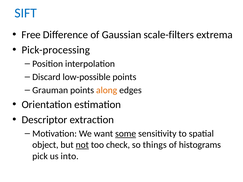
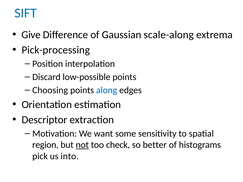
Free: Free -> Give
scale-filters: scale-filters -> scale-along
Grauman: Grauman -> Choosing
along colour: orange -> blue
some underline: present -> none
object: object -> region
things: things -> better
